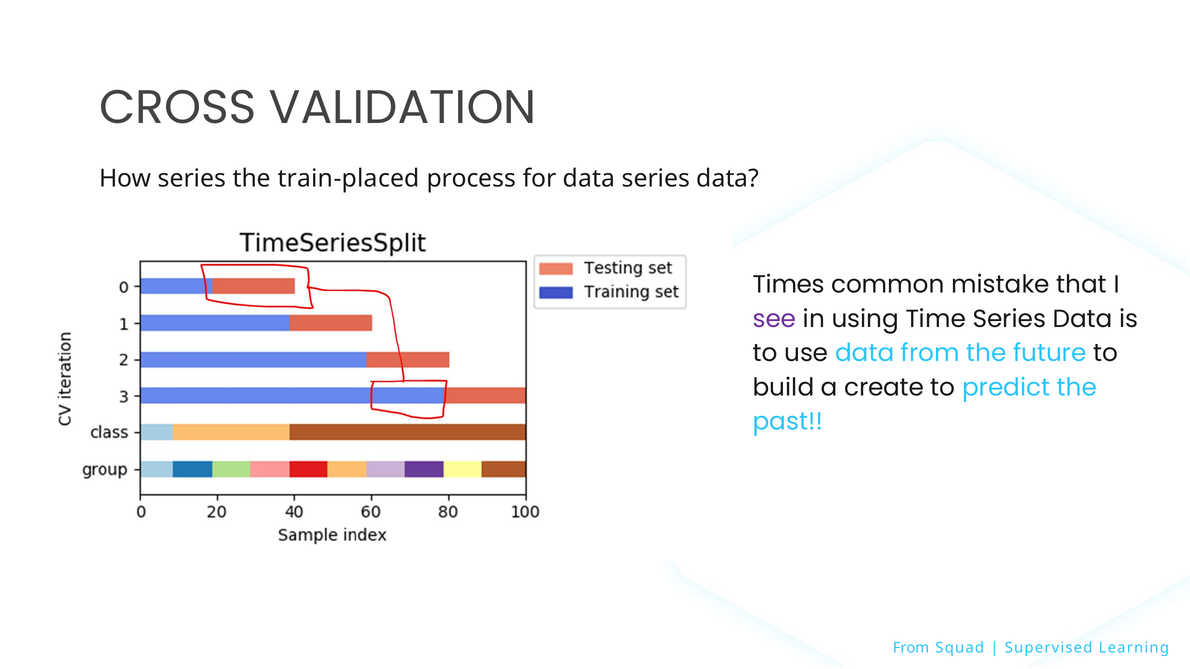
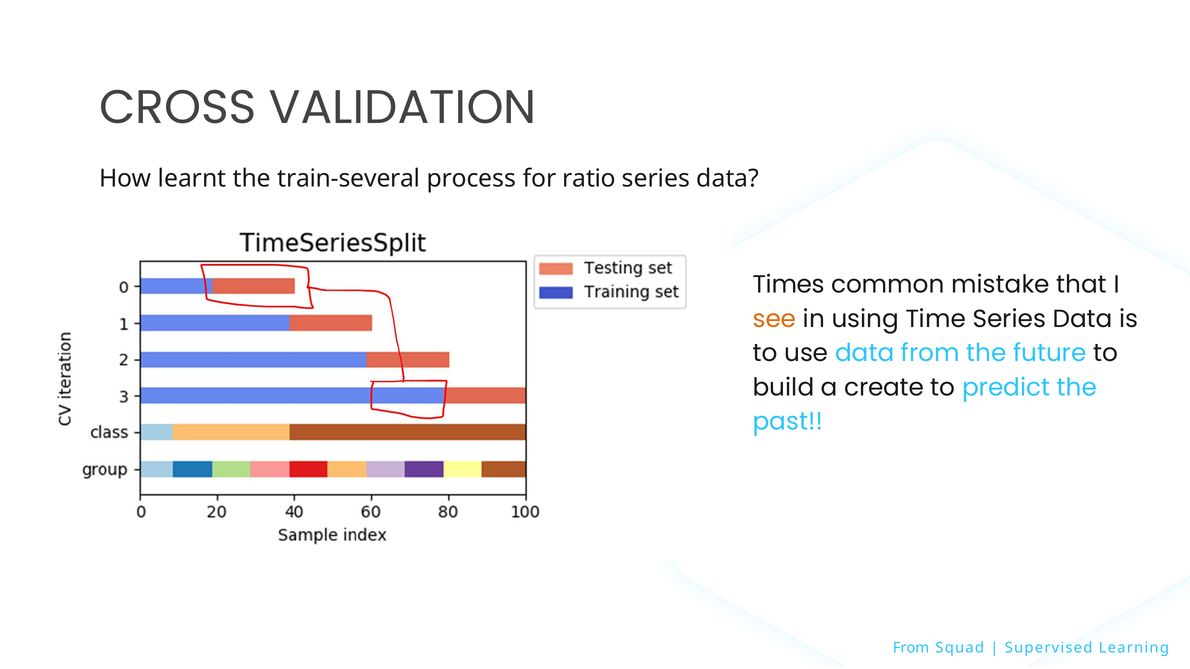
How series: series -> learnt
train-placed: train-placed -> train-several
for data: data -> ratio
see colour: purple -> orange
